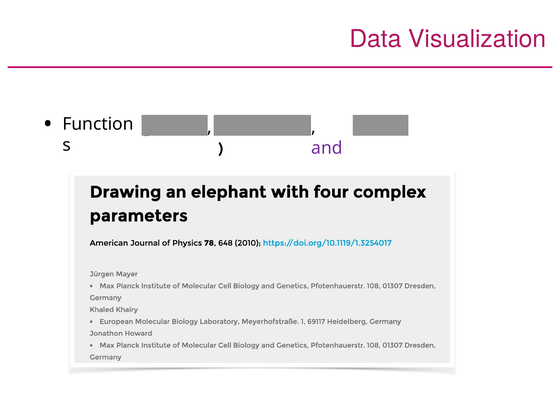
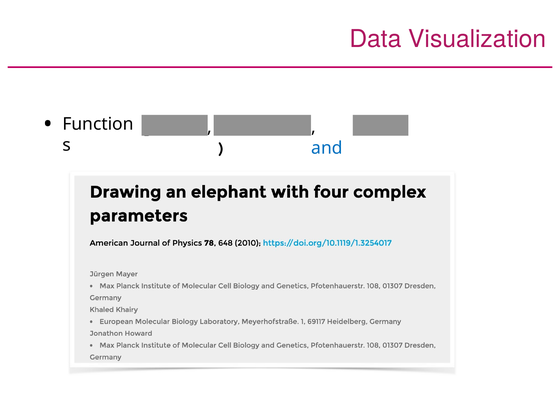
and colour: purple -> blue
